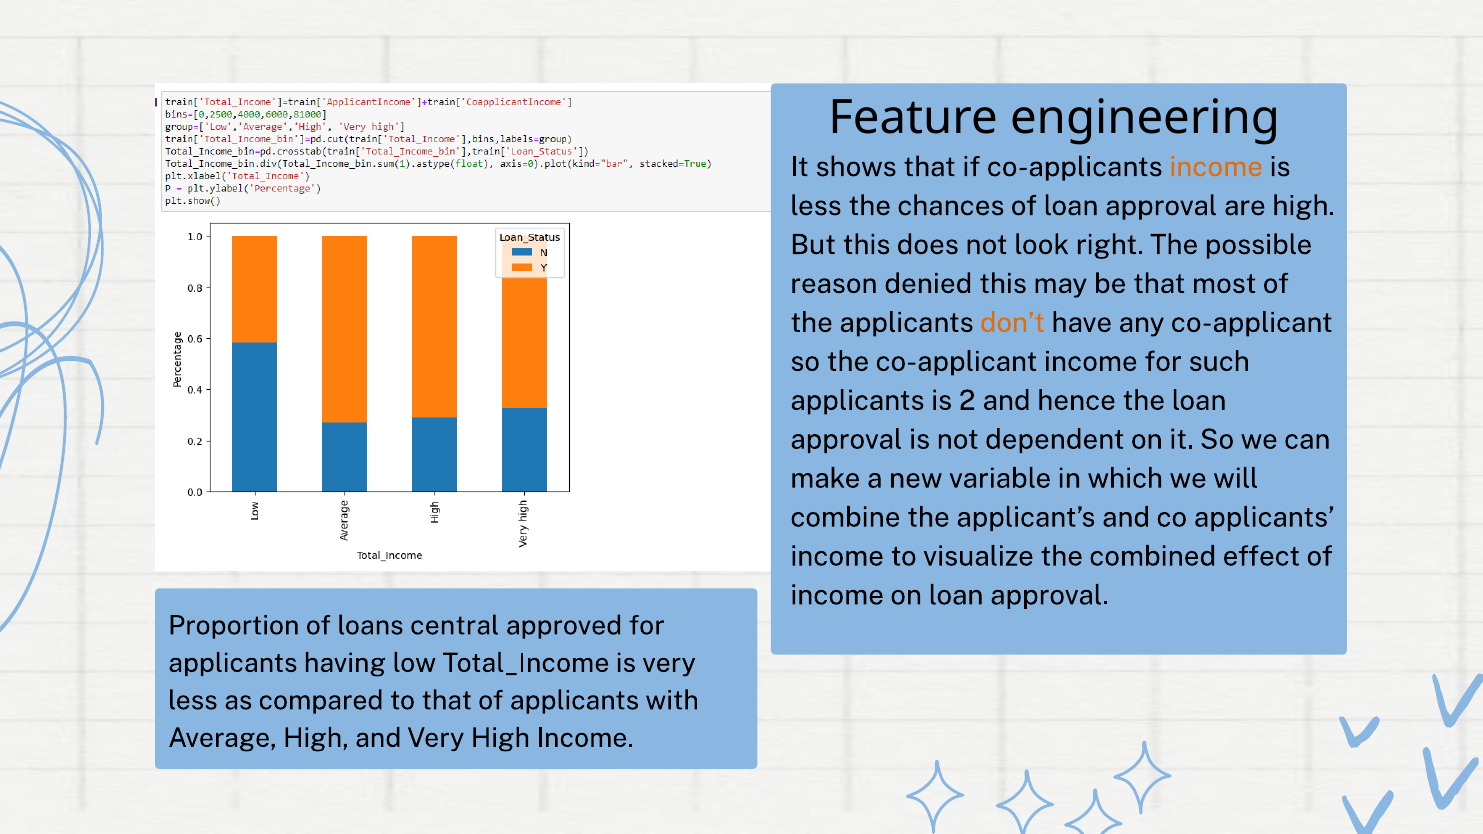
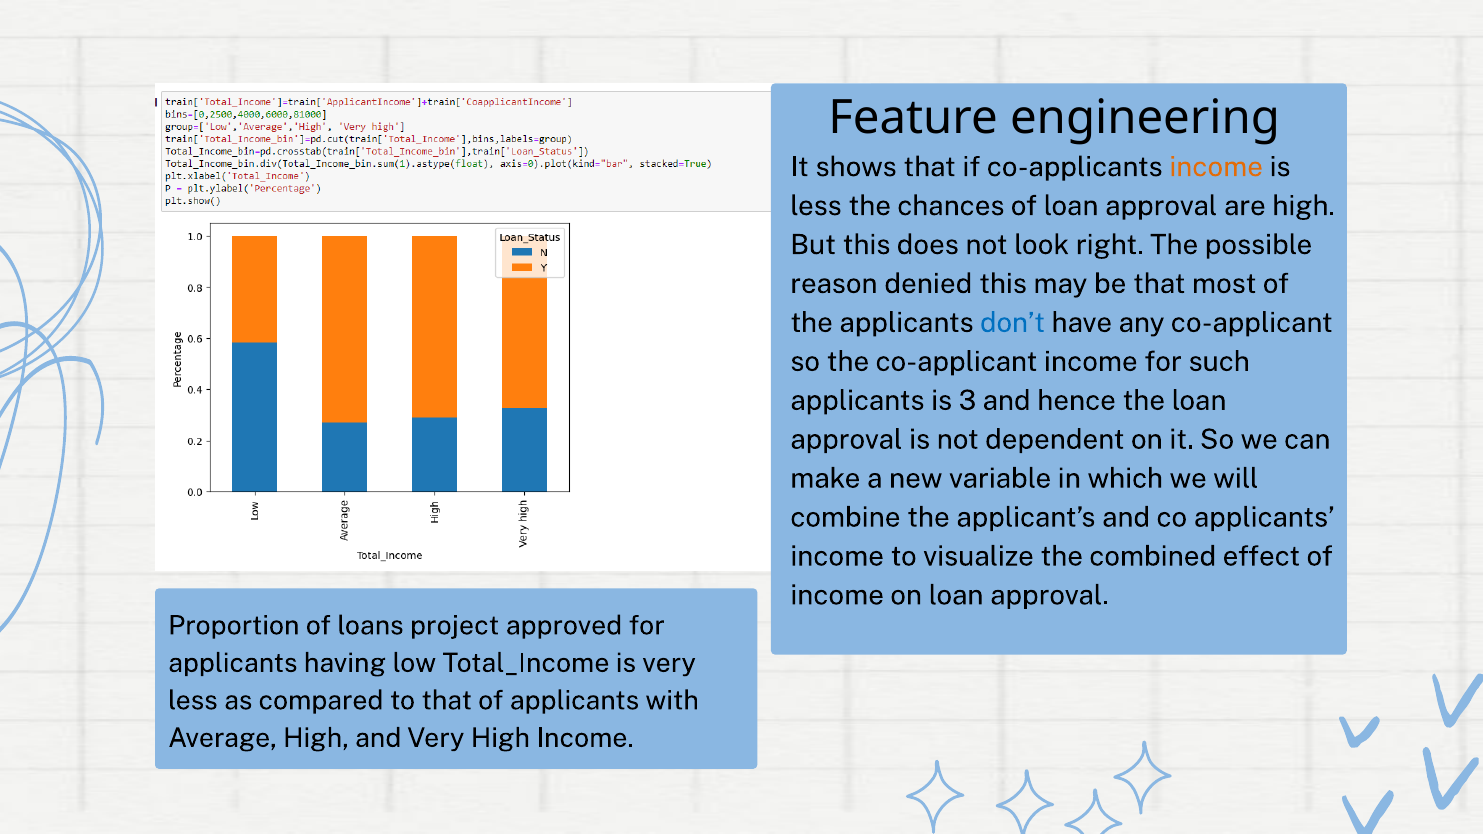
don’t colour: orange -> blue
2: 2 -> 3
central: central -> project
